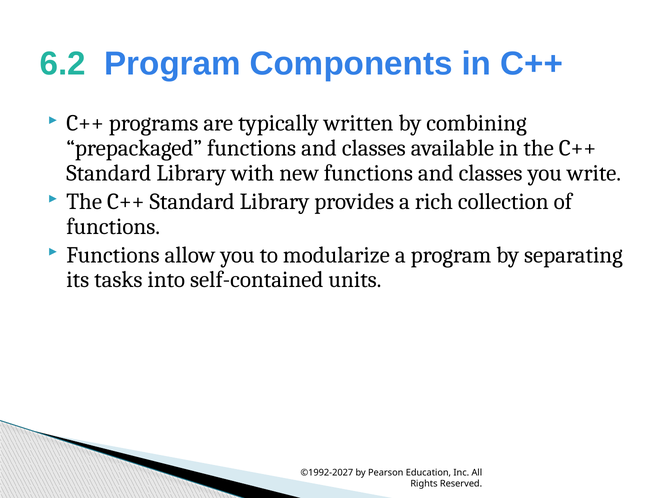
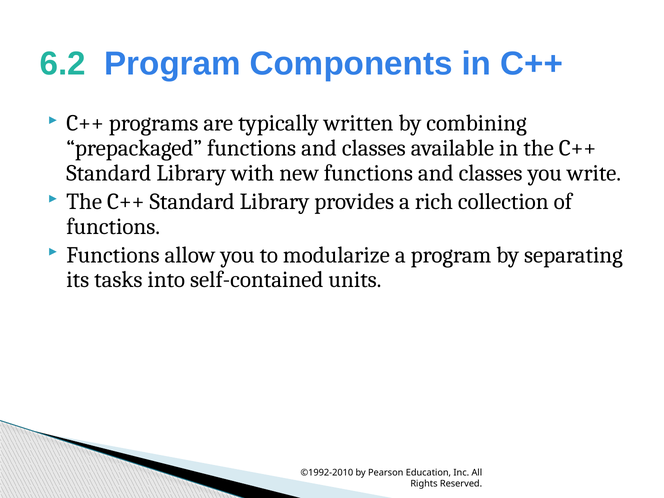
©1992-2027: ©1992-2027 -> ©1992-2010
